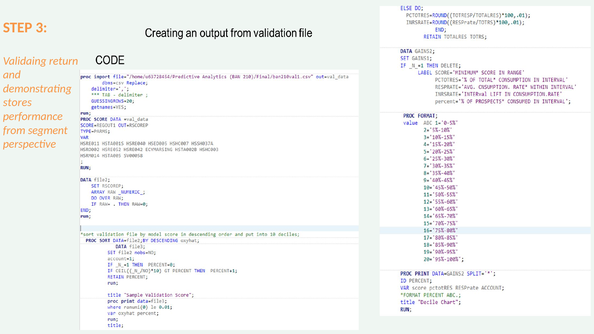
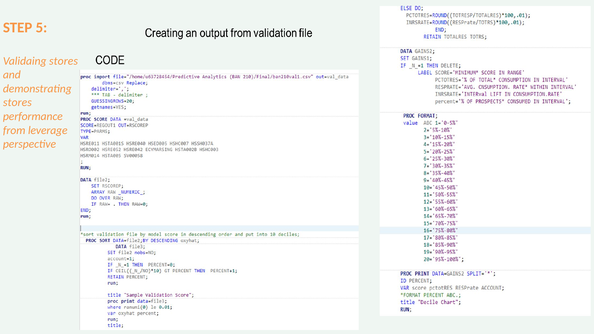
3: 3 -> 5
Validaing return: return -> stores
segment: segment -> leverage
